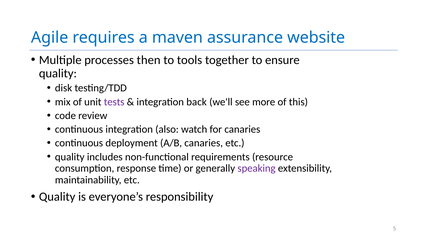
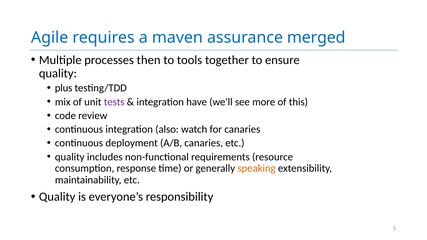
website: website -> merged
disk: disk -> plus
back: back -> have
speaking colour: purple -> orange
